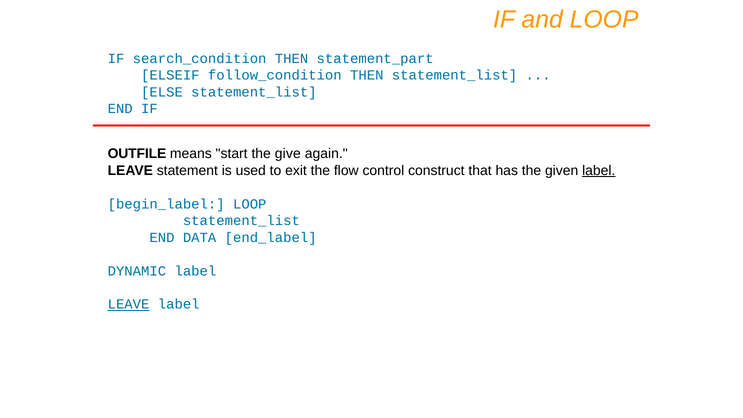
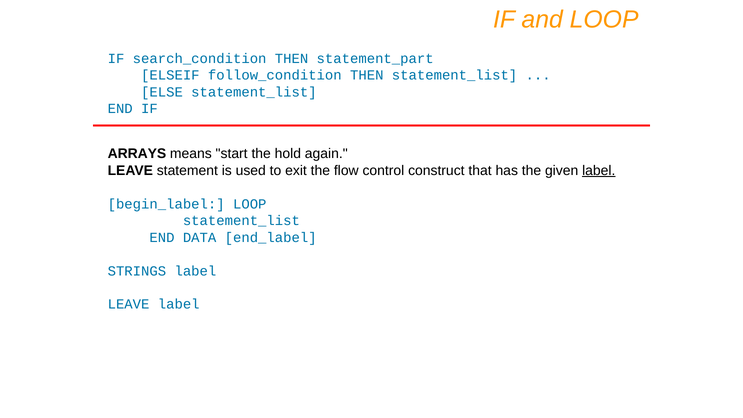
OUTFILE: OUTFILE -> ARRAYS
give: give -> hold
DYNAMIC: DYNAMIC -> STRINGS
LEAVE at (129, 304) underline: present -> none
